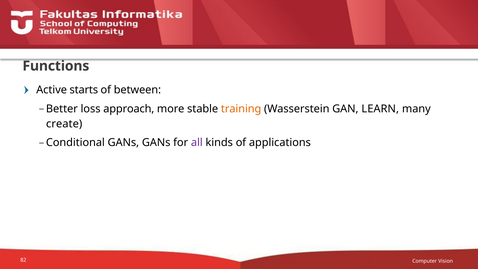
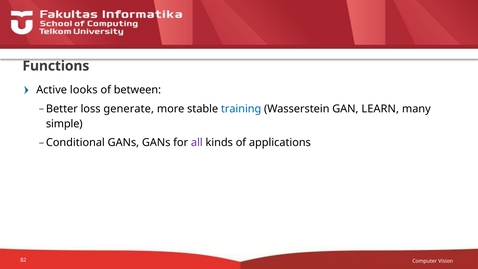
starts: starts -> looks
approach: approach -> generate
training colour: orange -> blue
create: create -> simple
